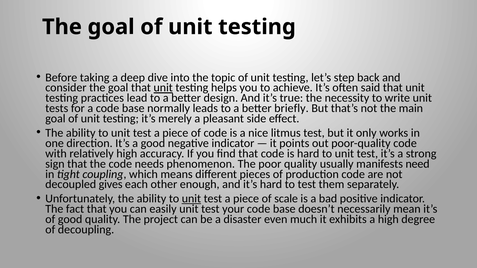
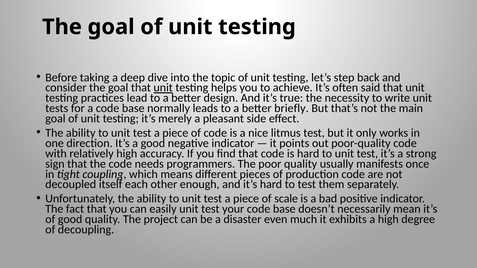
phenomenon: phenomenon -> programmers
need: need -> once
gives: gives -> itself
unit at (191, 199) underline: present -> none
